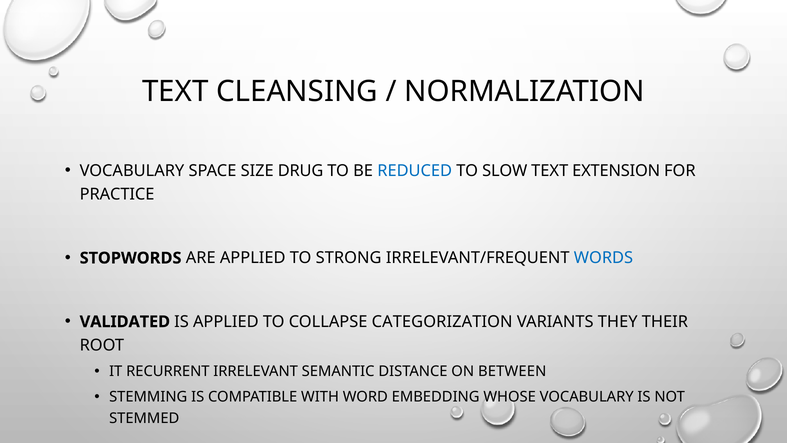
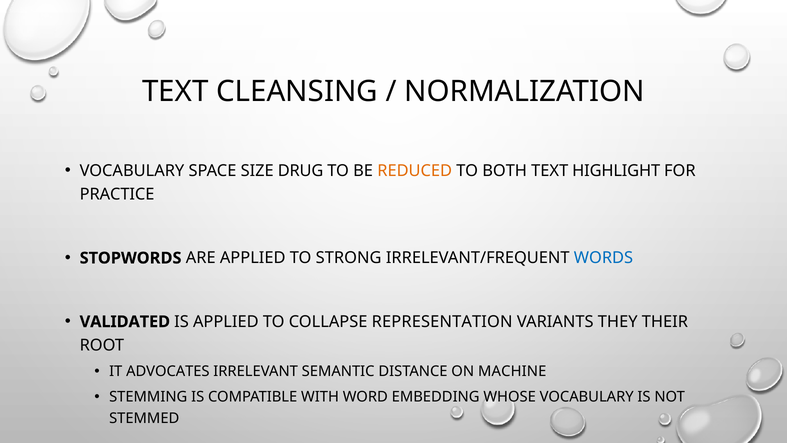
REDUCED colour: blue -> orange
SLOW: SLOW -> BOTH
EXTENSION: EXTENSION -> HIGHLIGHT
CATEGORIZATION: CATEGORIZATION -> REPRESENTATION
RECURRENT: RECURRENT -> ADVOCATES
BETWEEN: BETWEEN -> MACHINE
